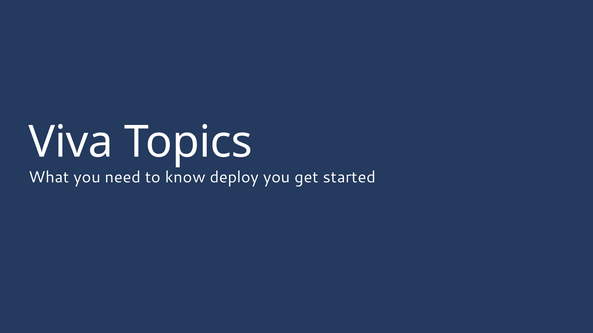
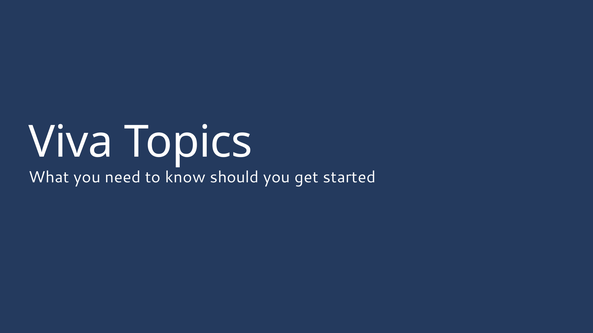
deploy: deploy -> should
